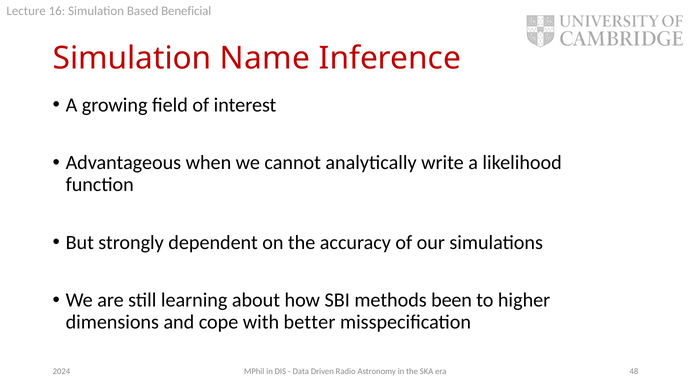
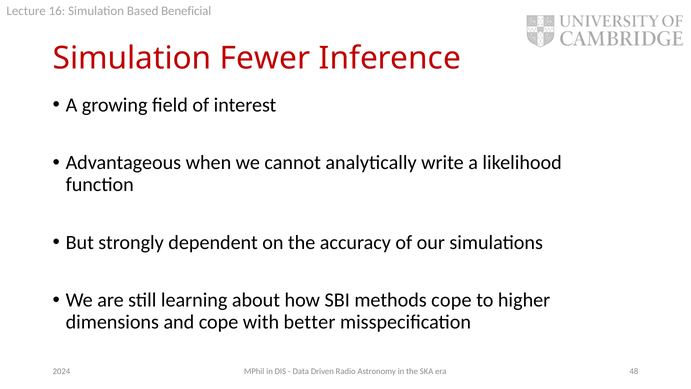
Name: Name -> Fewer
methods been: been -> cope
